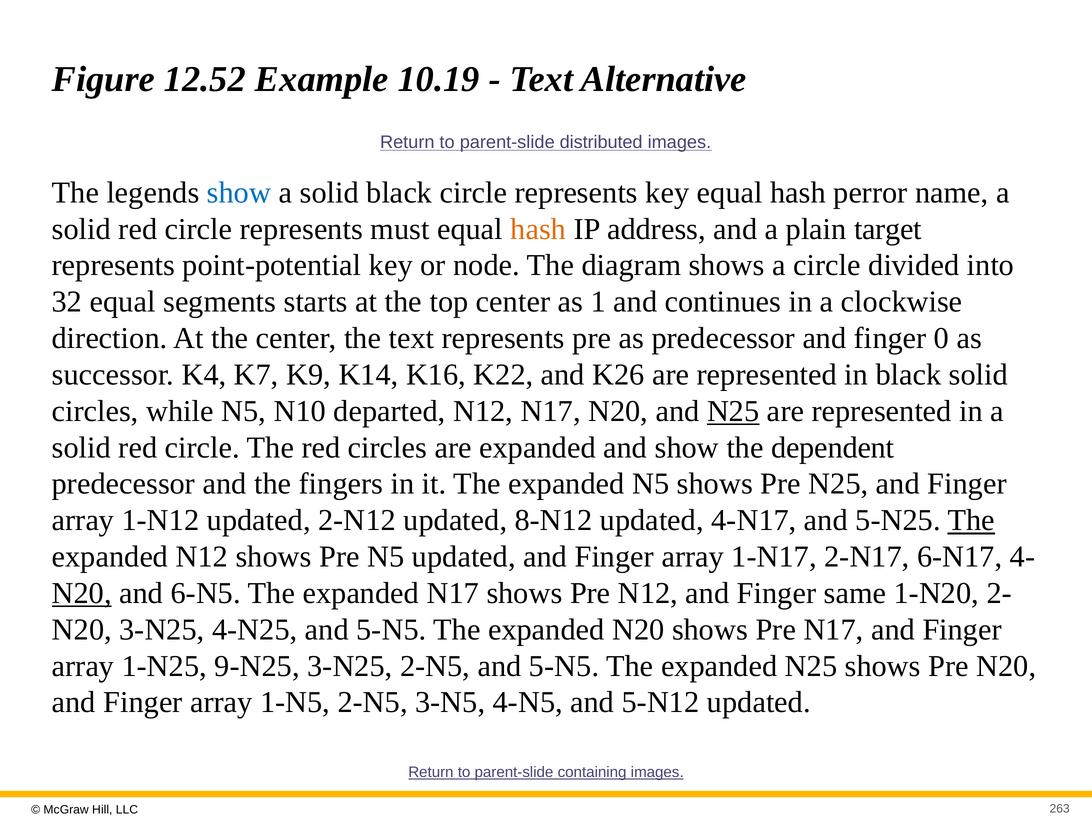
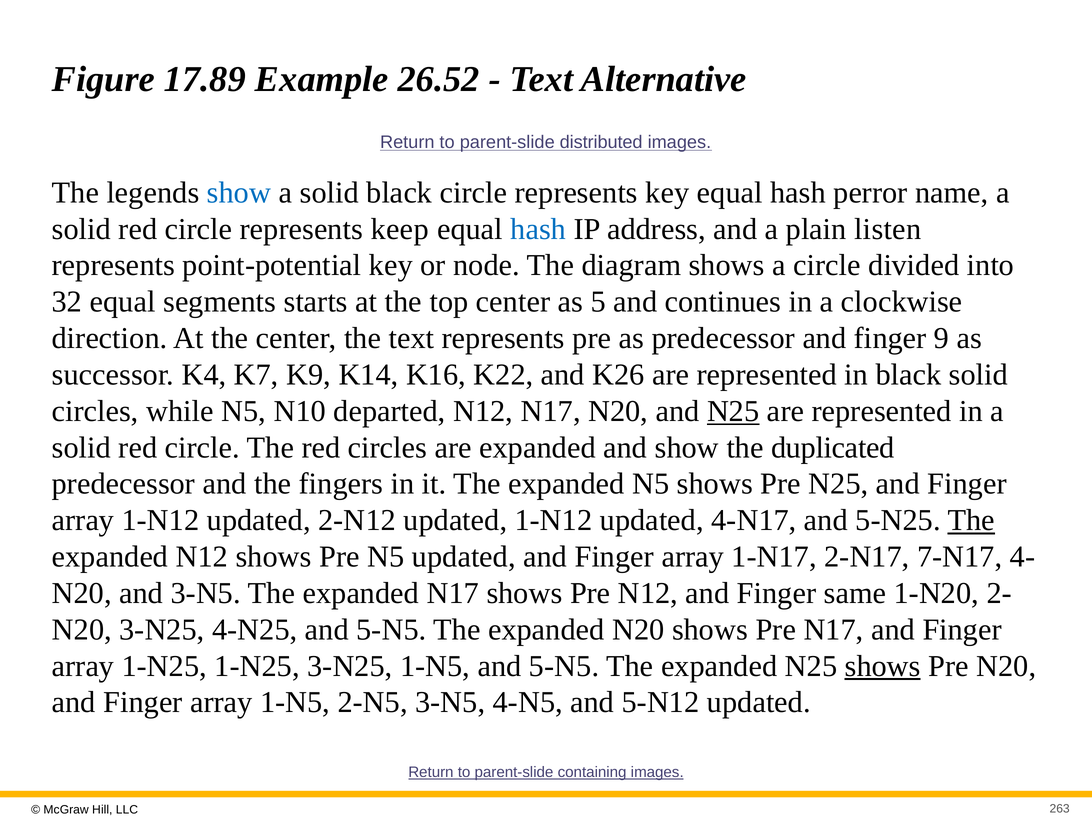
12.52: 12.52 -> 17.89
10.19: 10.19 -> 26.52
must: must -> keep
hash at (538, 229) colour: orange -> blue
target: target -> listen
1: 1 -> 5
0: 0 -> 9
dependent: dependent -> duplicated
updated 8-N12: 8-N12 -> 1-N12
6-N17: 6-N17 -> 7-N17
N20 at (82, 593) underline: present -> none
and 6-N5: 6-N5 -> 3-N5
1-N25 9-N25: 9-N25 -> 1-N25
3-N25 2-N5: 2-N5 -> 1-N5
shows at (883, 666) underline: none -> present
